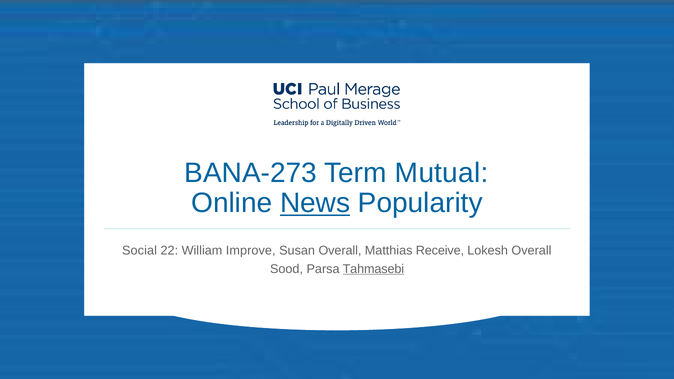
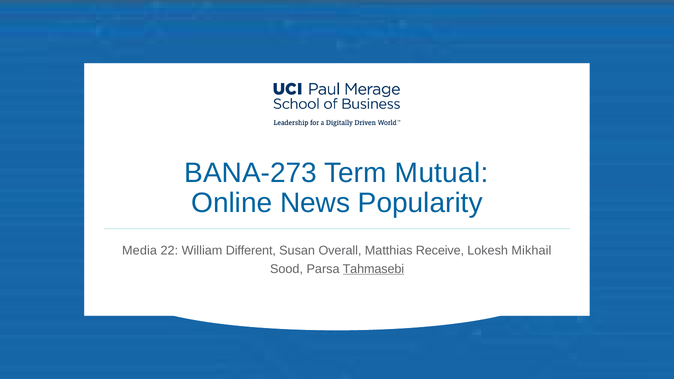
News underline: present -> none
Social: Social -> Media
Improve: Improve -> Different
Lokesh Overall: Overall -> Mikhail
